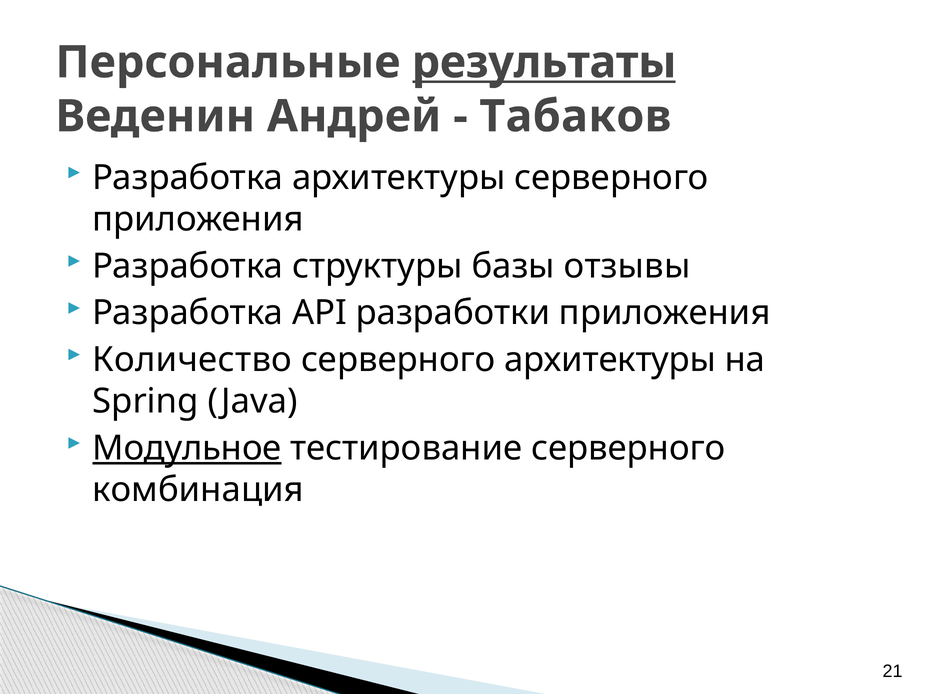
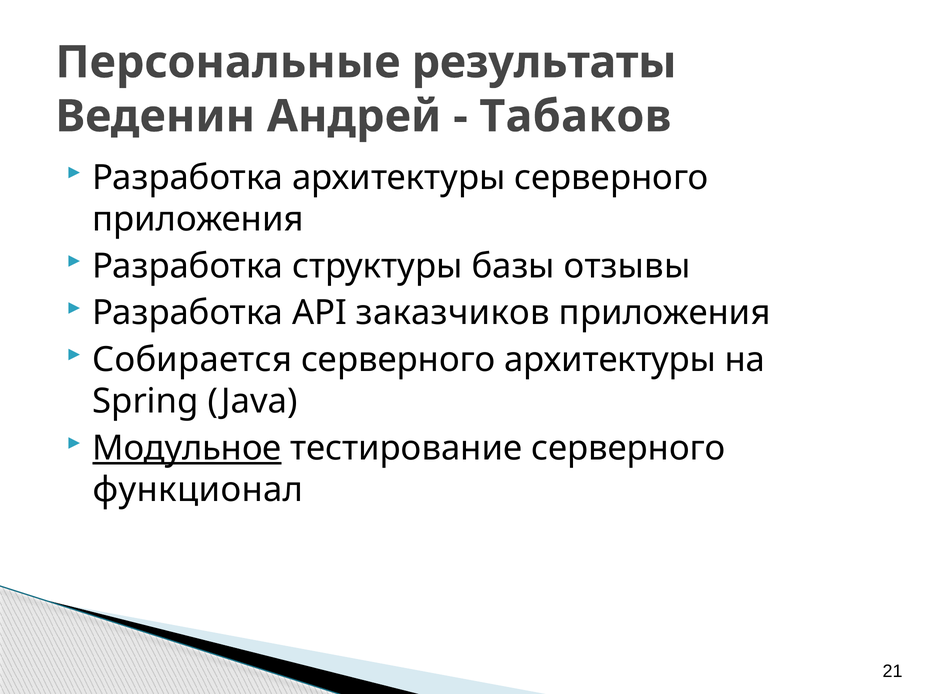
результаты underline: present -> none
разработки: разработки -> заказчиков
Количество: Количество -> Собирается
комбинация: комбинация -> функционал
